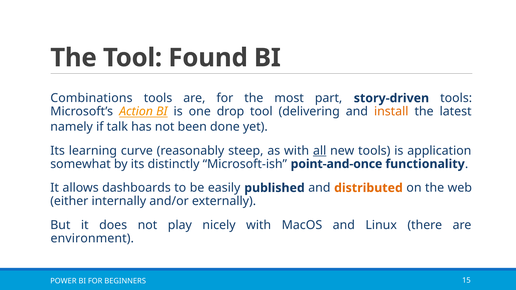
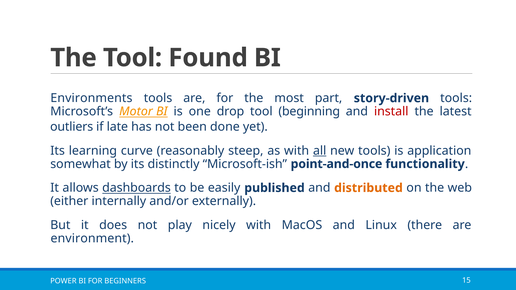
Combinations: Combinations -> Environments
Action: Action -> Motor
delivering: delivering -> beginning
install colour: orange -> red
namely: namely -> outliers
talk: talk -> late
dashboards underline: none -> present
